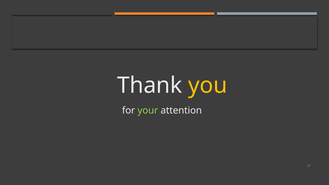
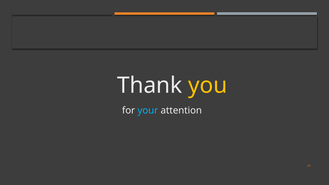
your colour: light green -> light blue
